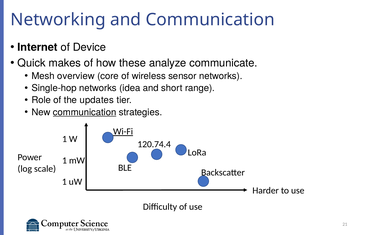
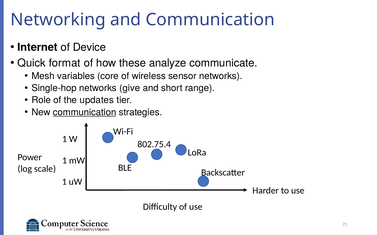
makes: makes -> format
overview: overview -> variables
idea: idea -> give
Wi-Fi underline: present -> none
120.74.4: 120.74.4 -> 802.75.4
